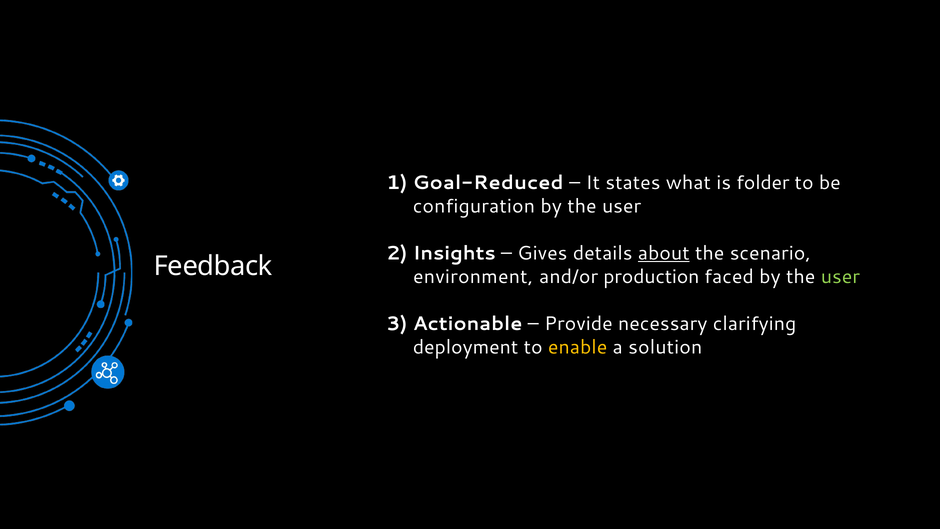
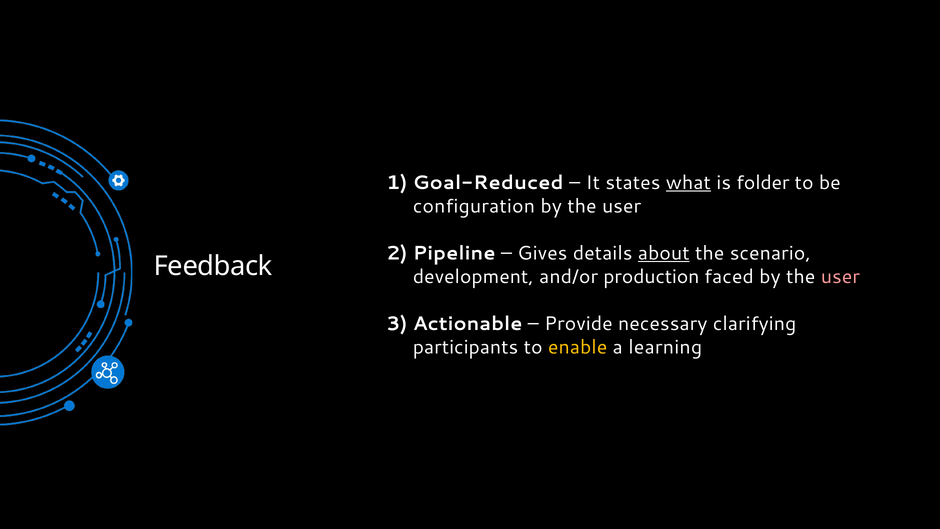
what underline: none -> present
Insights: Insights -> Pipeline
environment: environment -> development
user at (840, 277) colour: light green -> pink
deployment: deployment -> participants
solution: solution -> learning
